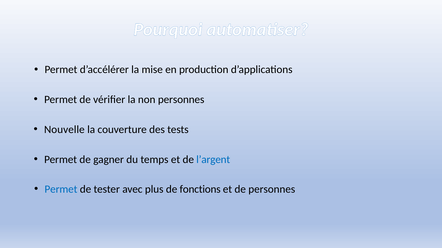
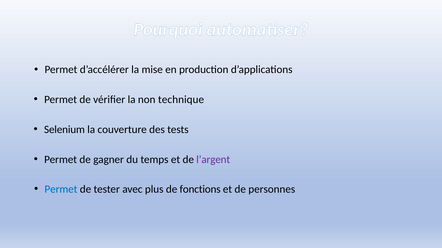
non personnes: personnes -> technique
Nouvelle: Nouvelle -> Selenium
l’argent colour: blue -> purple
